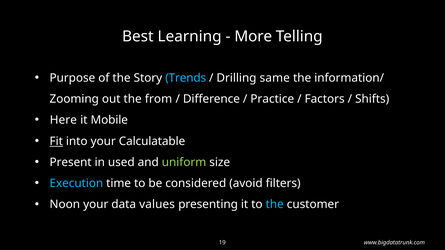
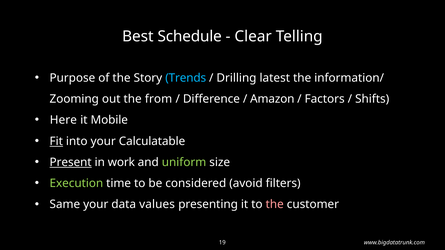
Learning: Learning -> Schedule
More: More -> Clear
same: same -> latest
Practice: Practice -> Amazon
Present underline: none -> present
used: used -> work
Execution colour: light blue -> light green
Noon: Noon -> Same
the at (275, 205) colour: light blue -> pink
